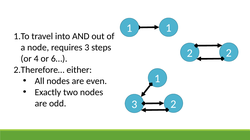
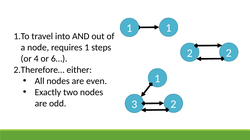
requires 3: 3 -> 1
